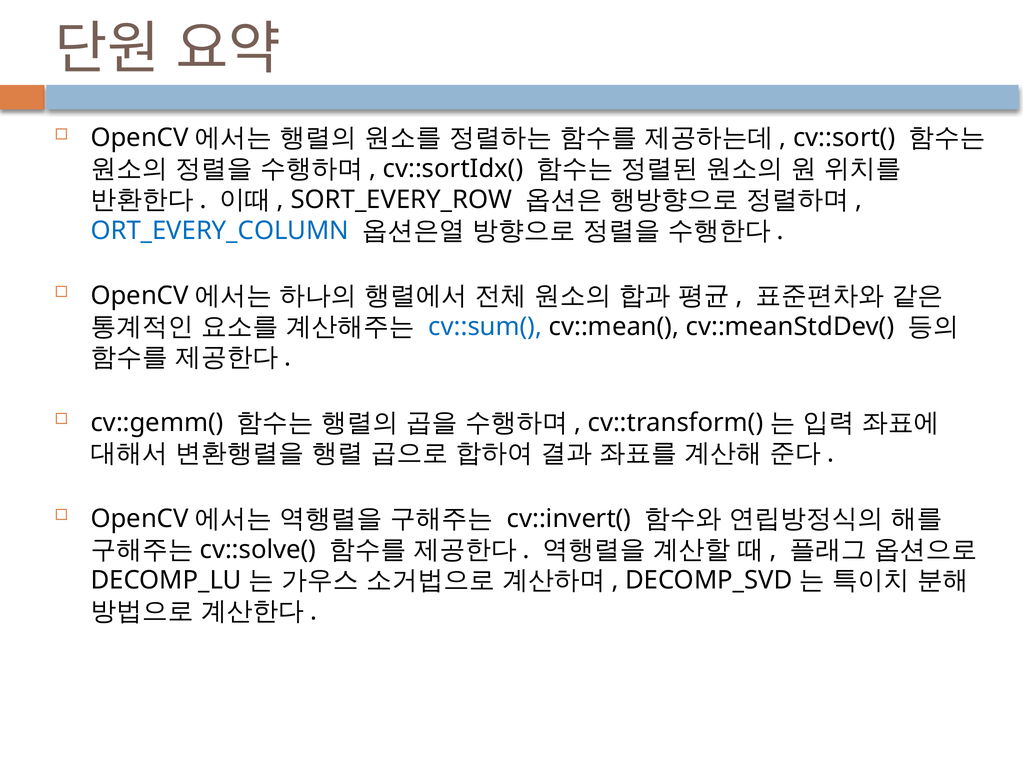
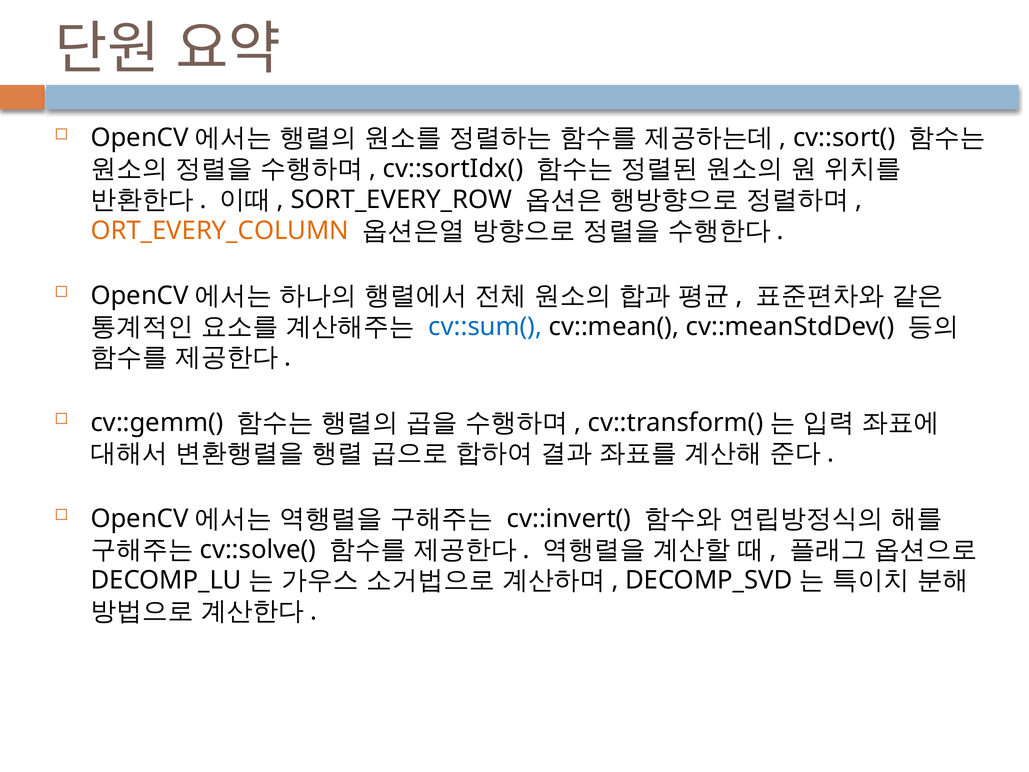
ORT_EVERY_COLUMN colour: blue -> orange
